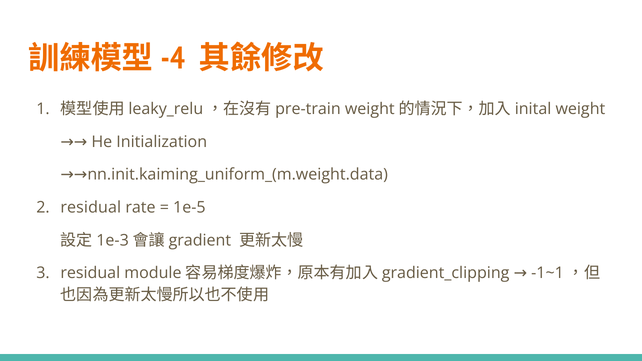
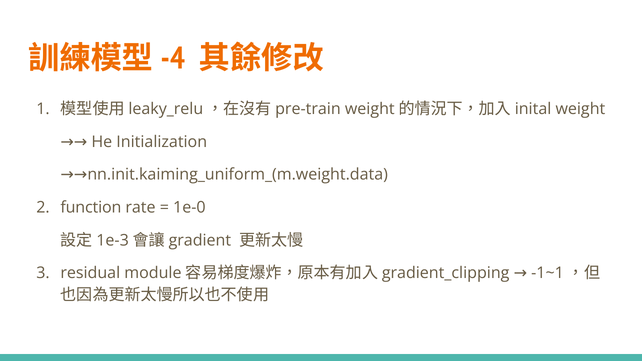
residual at (91, 207): residual -> function
1e-5: 1e-5 -> 1e-0
